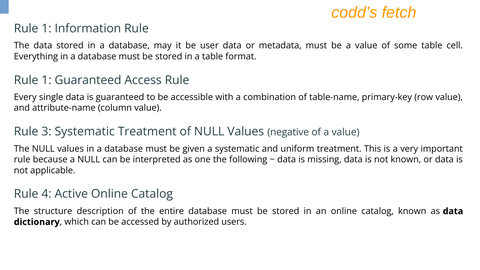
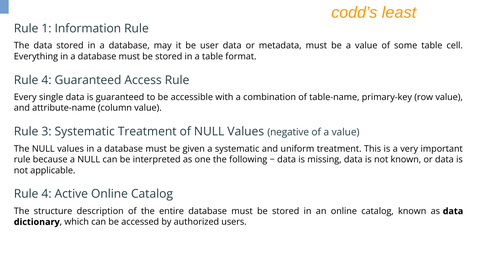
fetch: fetch -> least
1 at (46, 80): 1 -> 4
